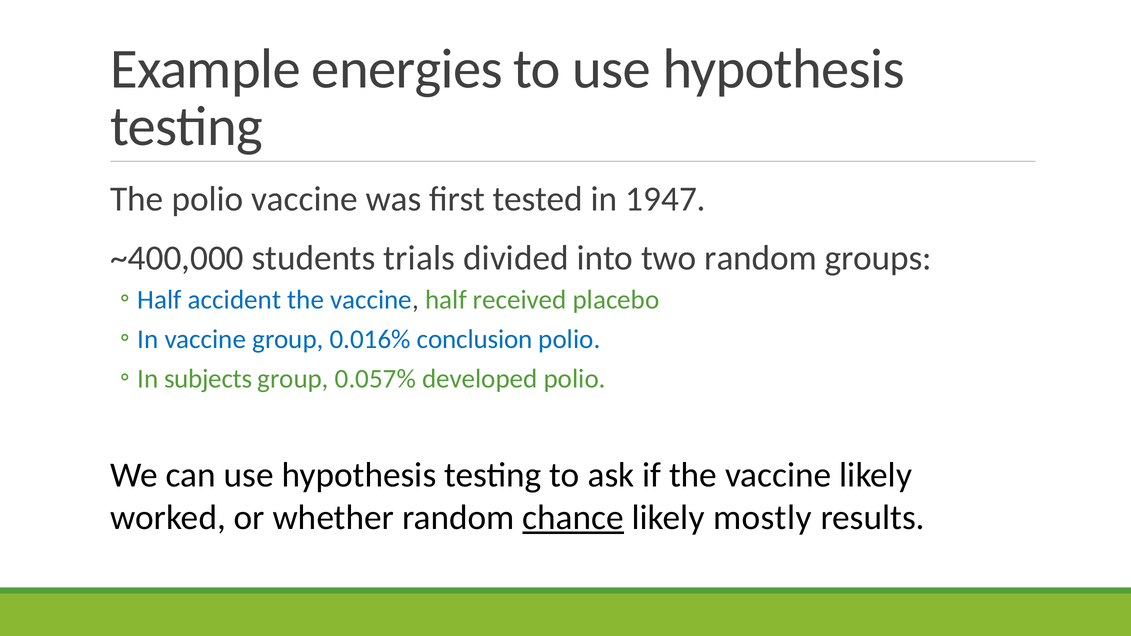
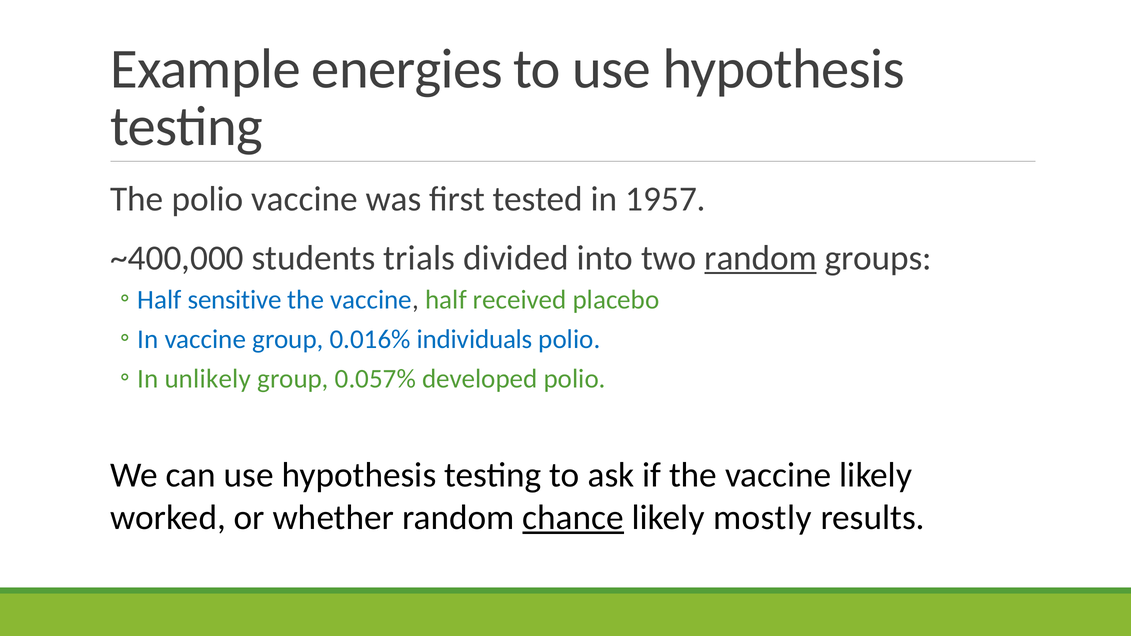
1947: 1947 -> 1957
random at (761, 258) underline: none -> present
accident: accident -> sensitive
conclusion: conclusion -> individuals
subjects: subjects -> unlikely
